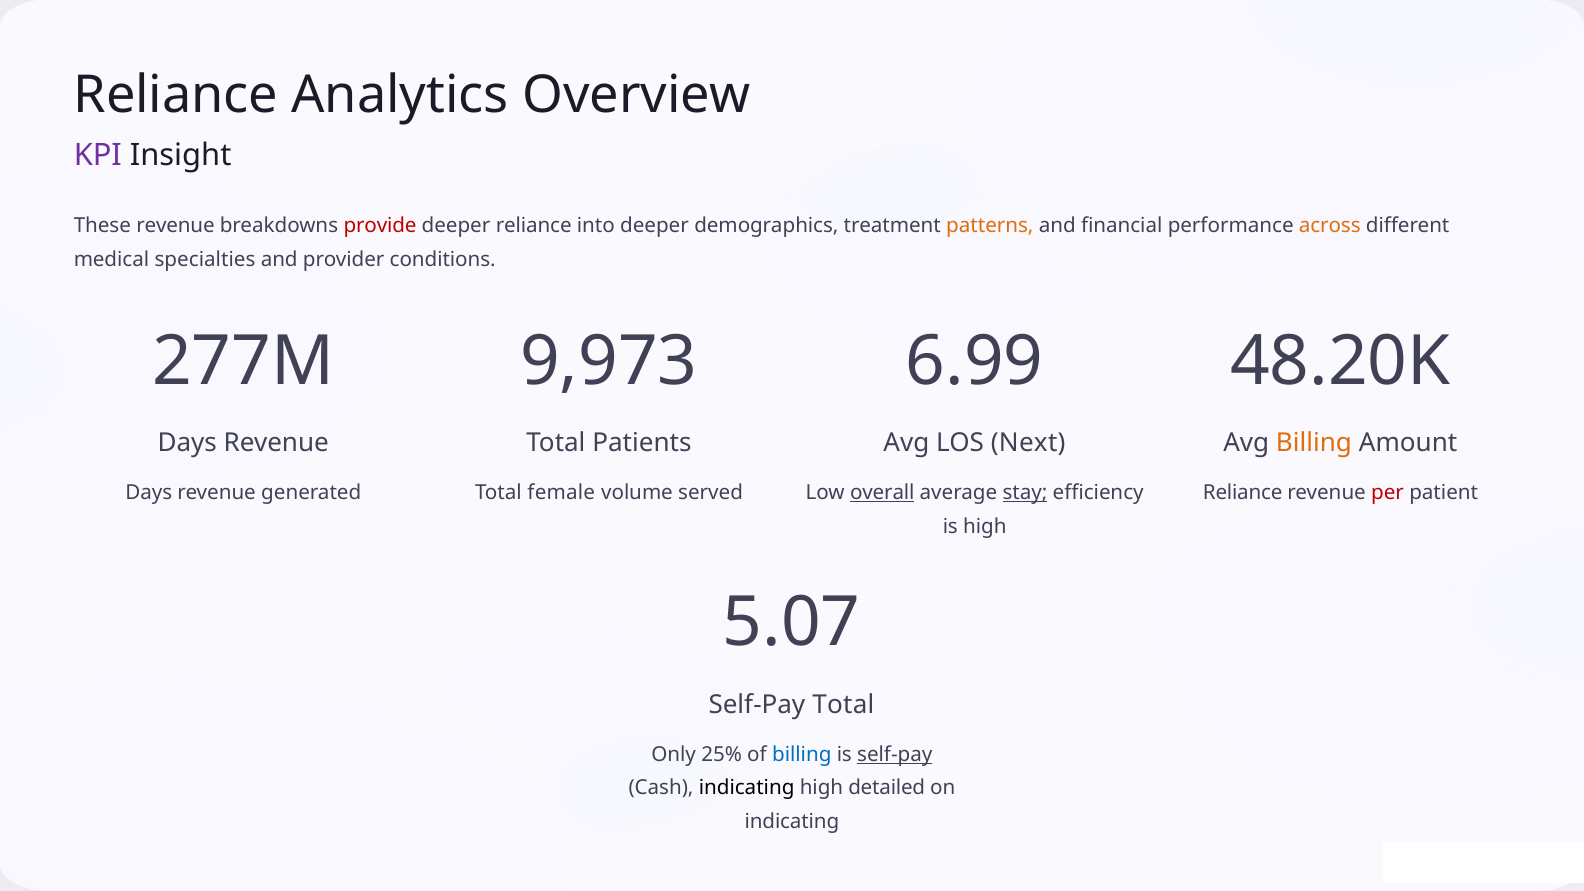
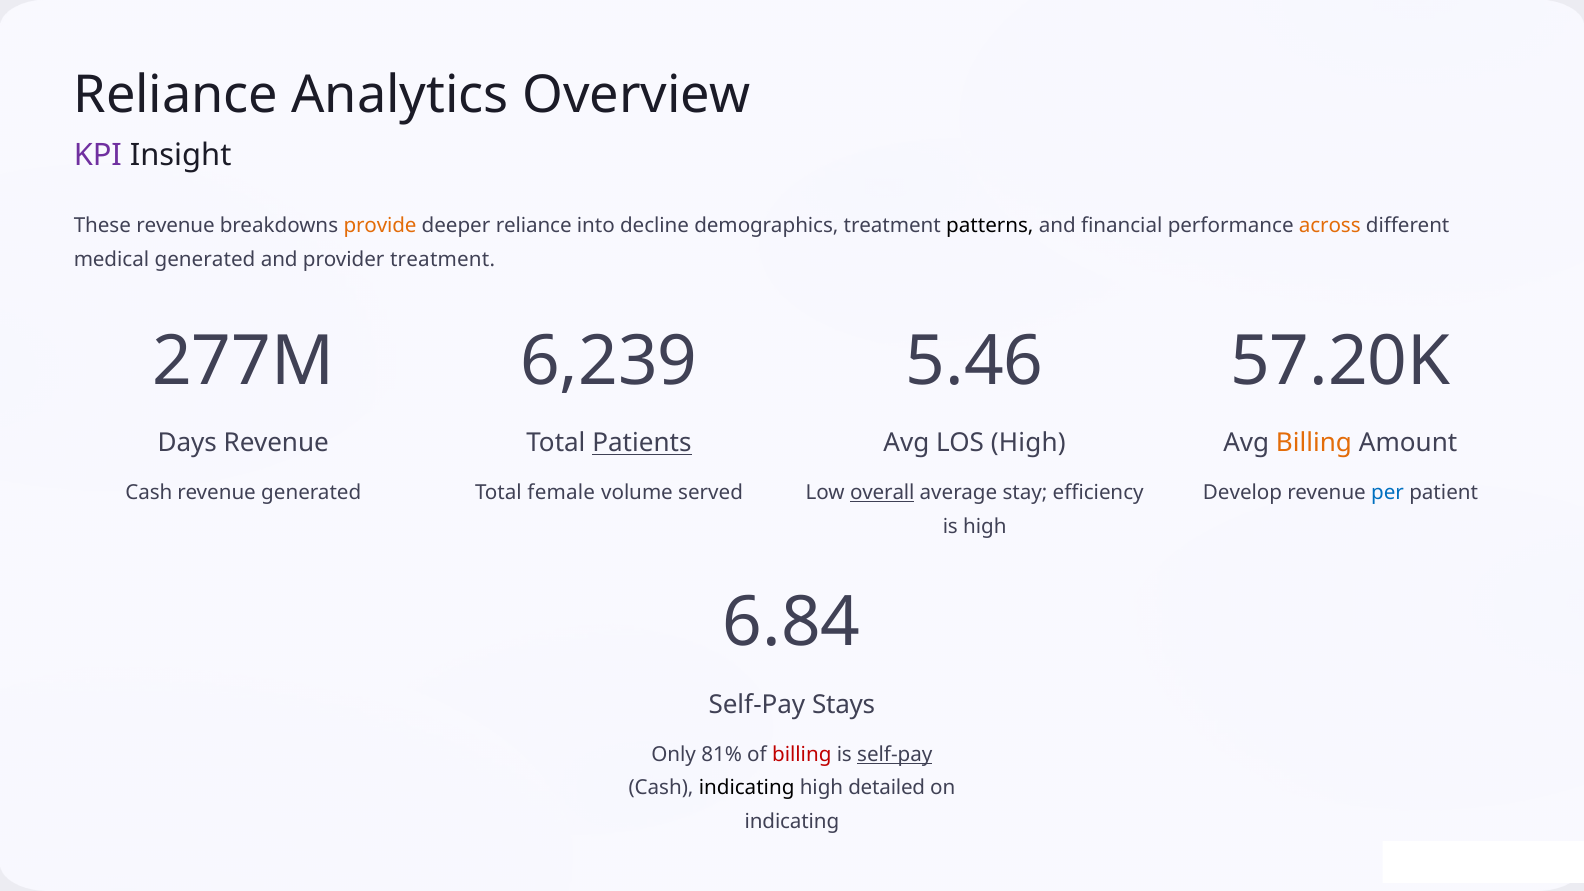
provide colour: red -> orange
into deeper: deeper -> decline
patterns colour: orange -> black
medical specialties: specialties -> generated
provider conditions: conditions -> treatment
9,973: 9,973 -> 6,239
6.99: 6.99 -> 5.46
48.20K: 48.20K -> 57.20K
Patients underline: none -> present
LOS Next: Next -> High
Days at (149, 493): Days -> Cash
stay underline: present -> none
Reliance at (1243, 493): Reliance -> Develop
per colour: red -> blue
5.07: 5.07 -> 6.84
Self-Pay Total: Total -> Stays
25%: 25% -> 81%
billing at (802, 754) colour: blue -> red
